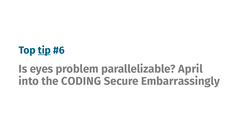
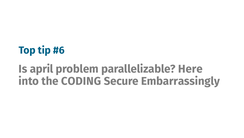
tip underline: present -> none
eyes: eyes -> april
April: April -> Here
